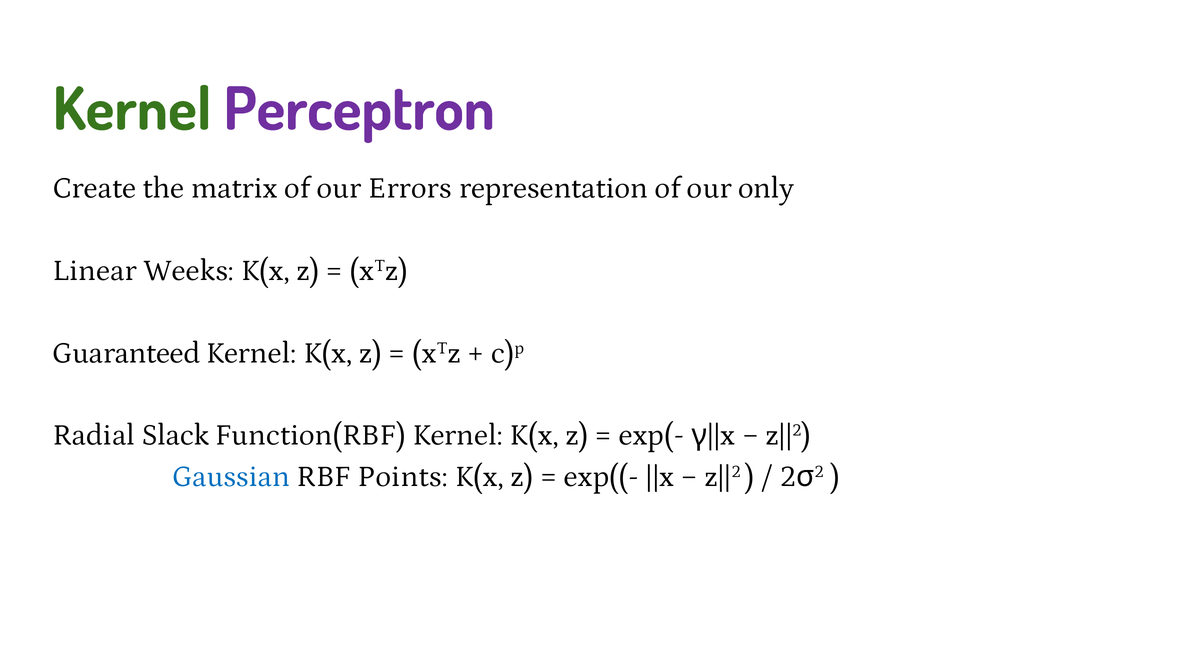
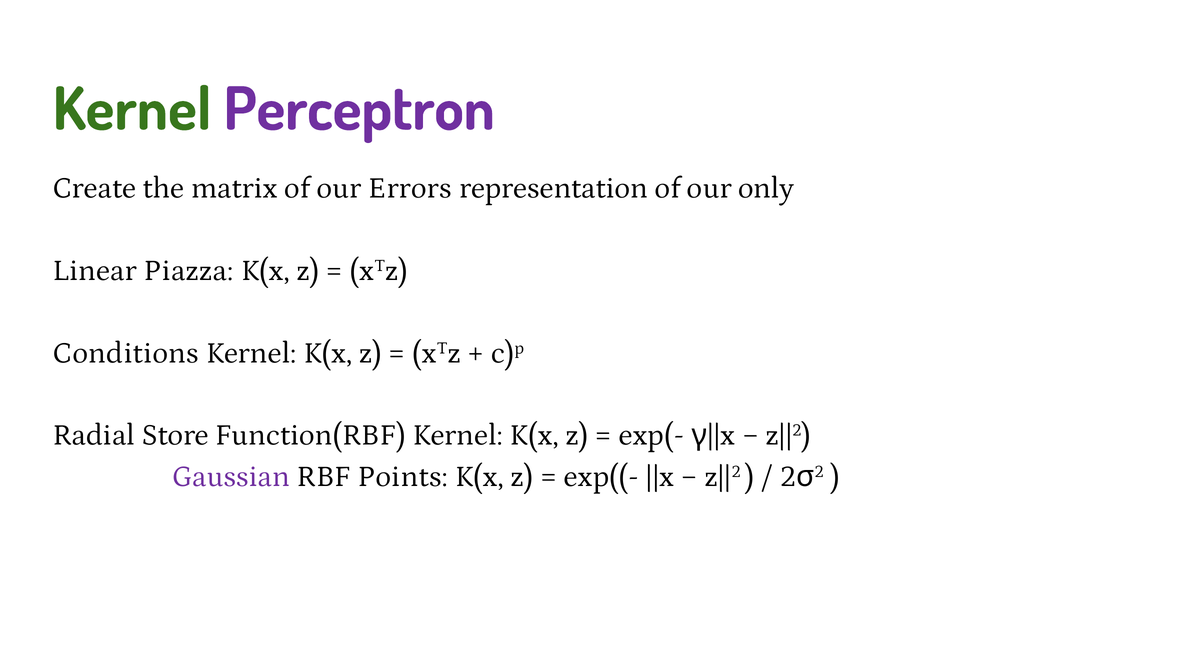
Weeks: Weeks -> Piazza
Guaranteed: Guaranteed -> Conditions
Slack: Slack -> Store
Gaussian colour: blue -> purple
